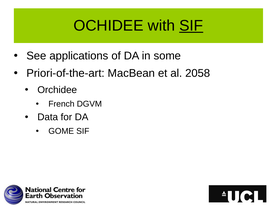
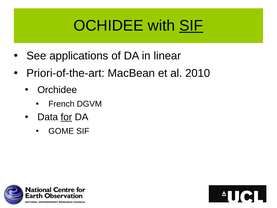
some: some -> linear
2058: 2058 -> 2010
for underline: none -> present
